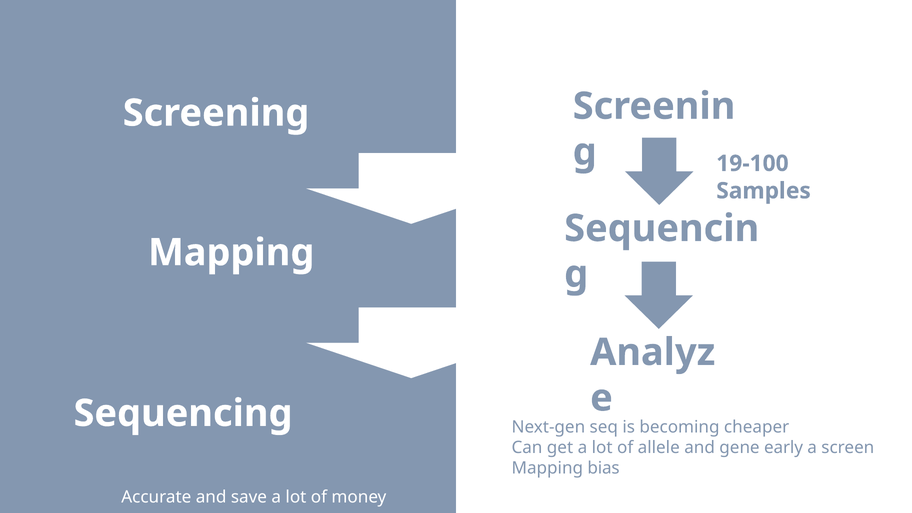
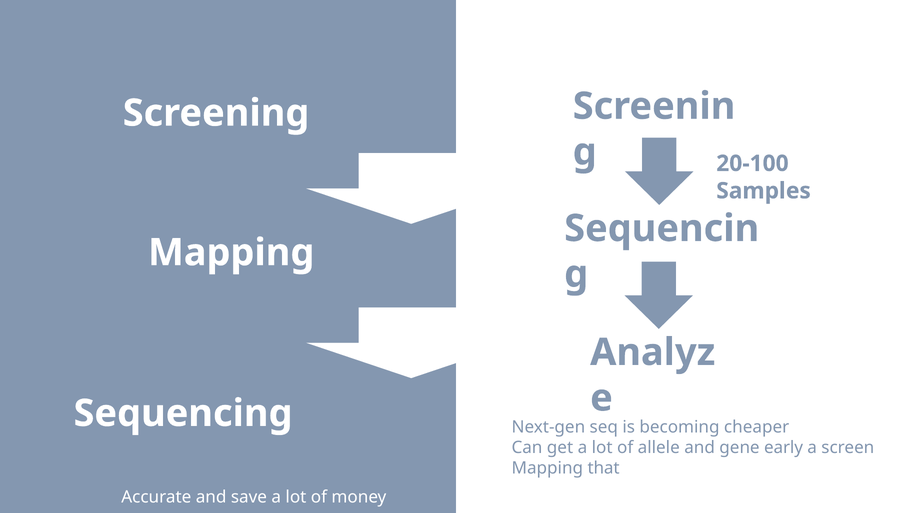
19-100: 19-100 -> 20-100
bias: bias -> that
